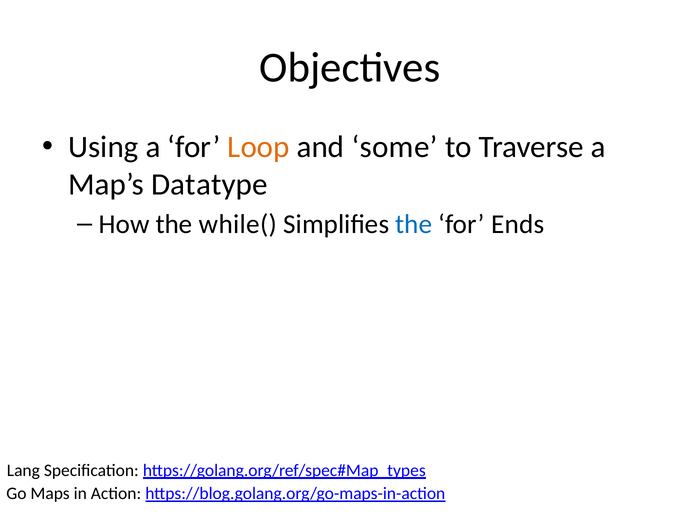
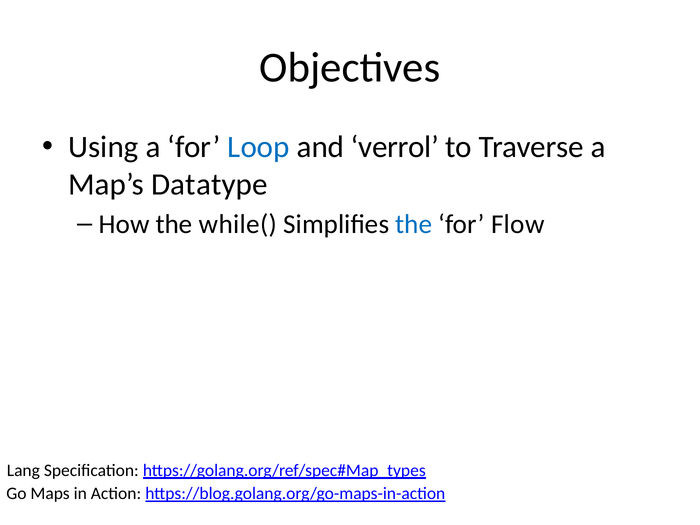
Loop colour: orange -> blue
some: some -> verrol
Ends: Ends -> Flow
